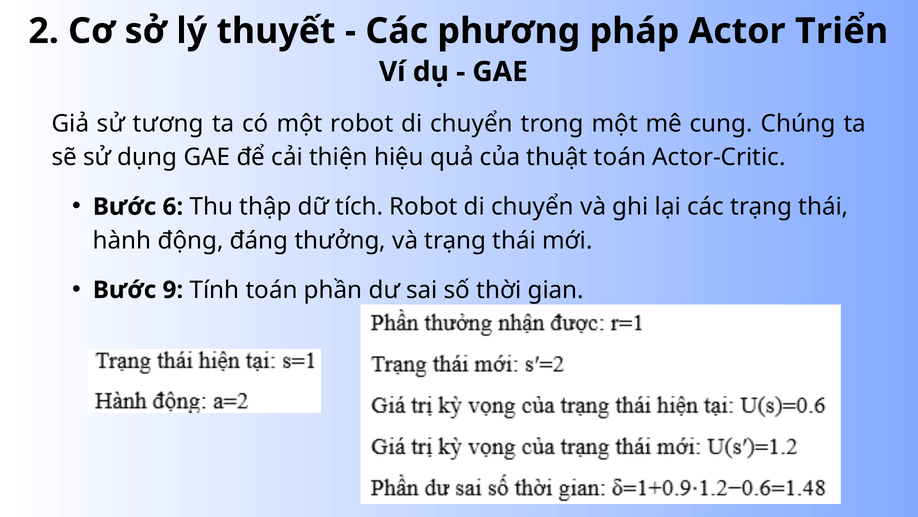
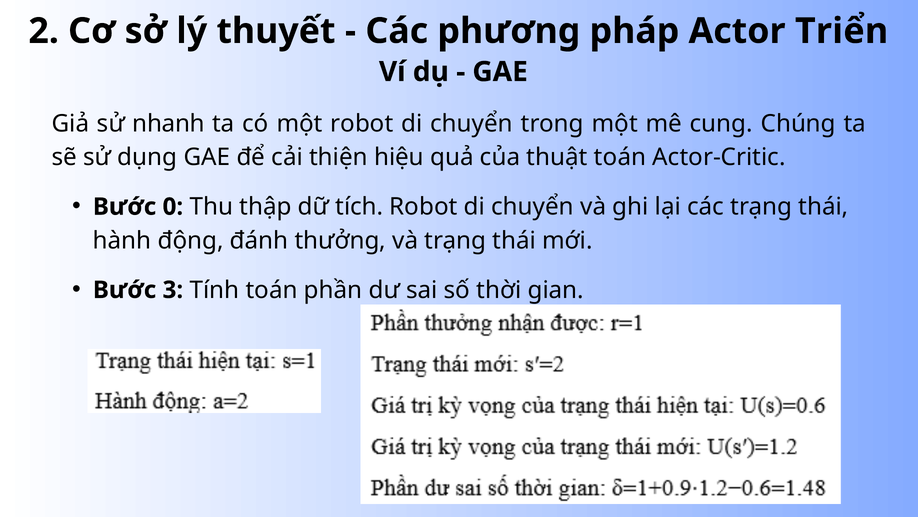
tương: tương -> nhanh
6: 6 -> 0
đáng: đáng -> đánh
9: 9 -> 3
